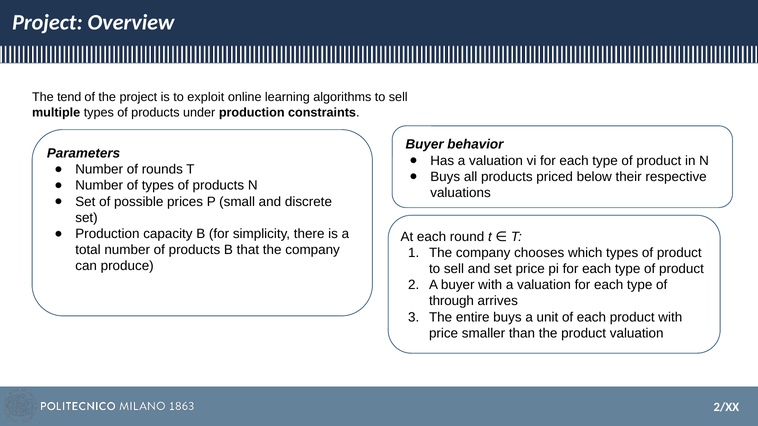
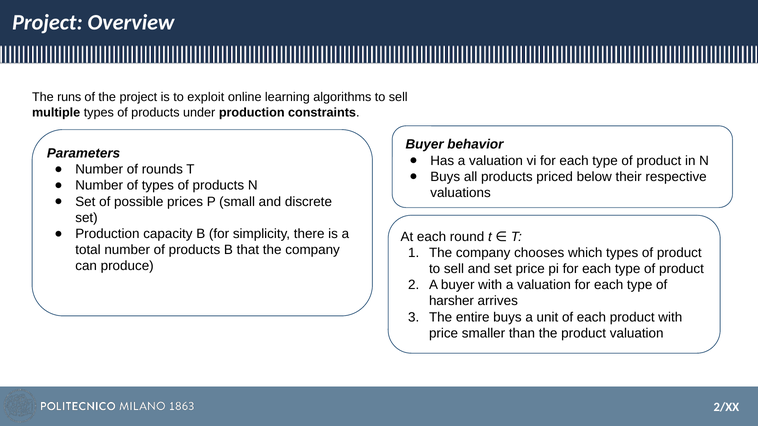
tend: tend -> runs
through: through -> harsher
